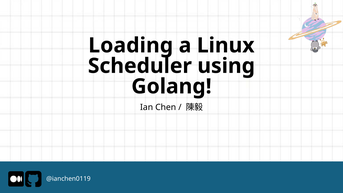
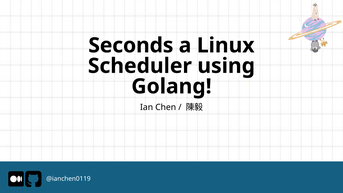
Loading: Loading -> Seconds
